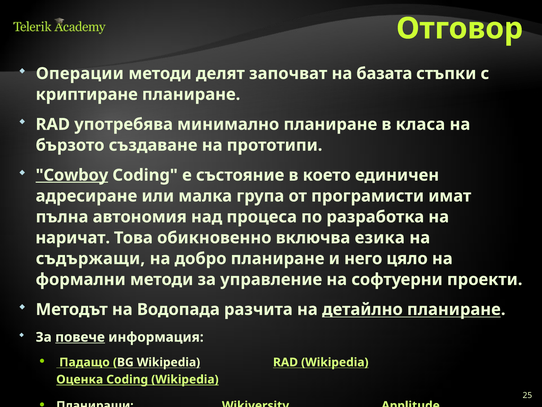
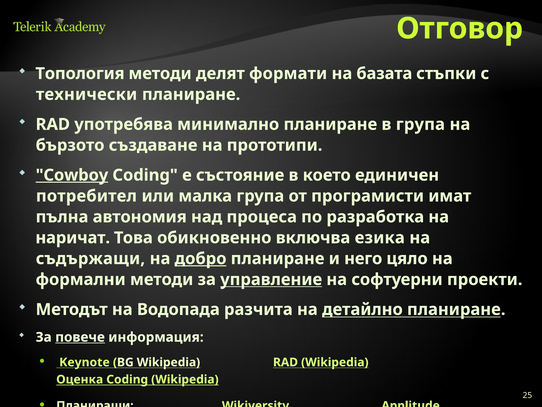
Операции: Операции -> Топология
започват: започват -> формати
криптиране: криптиране -> технически
в класа: класа -> група
адресиране: адресиране -> потребител
добро underline: none -> present
управление underline: none -> present
Падащо: Падащо -> Keynote
